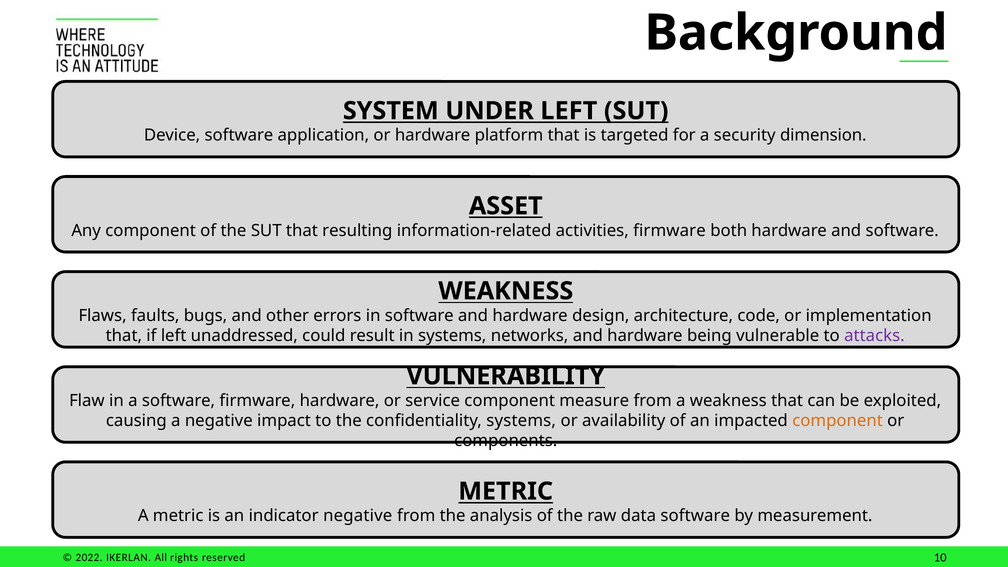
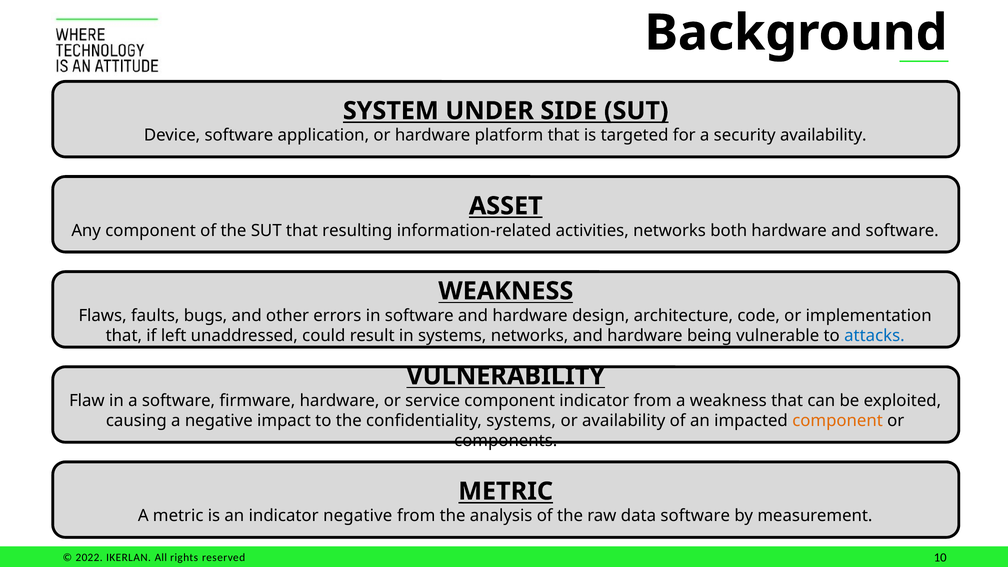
UNDER LEFT: LEFT -> SIDE
security dimension: dimension -> availability
activities firmware: firmware -> networks
attacks colour: purple -> blue
component measure: measure -> indicator
